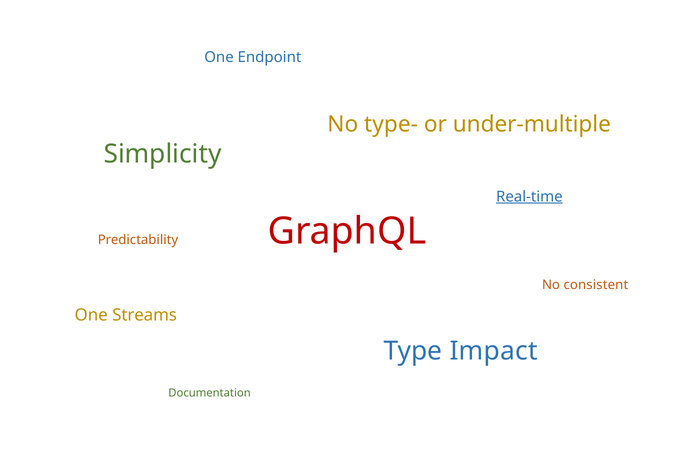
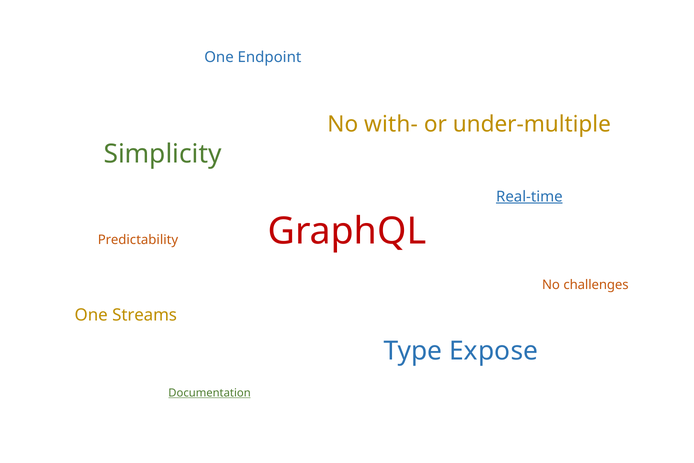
type-: type- -> with-
consistent: consistent -> challenges
Impact: Impact -> Expose
Documentation underline: none -> present
